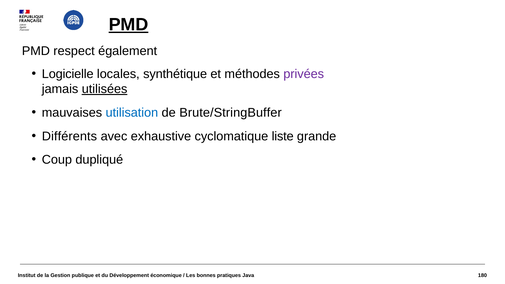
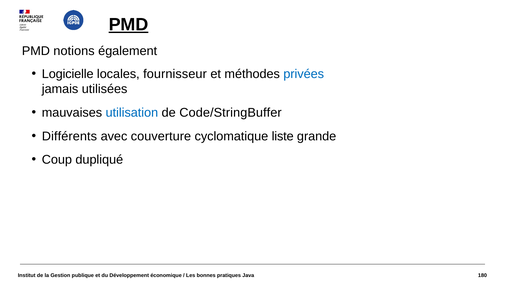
respect: respect -> notions
synthétique: synthétique -> fournisseur
privées colour: purple -> blue
utilisées underline: present -> none
Brute/StringBuffer: Brute/StringBuffer -> Code/StringBuffer
exhaustive: exhaustive -> couverture
